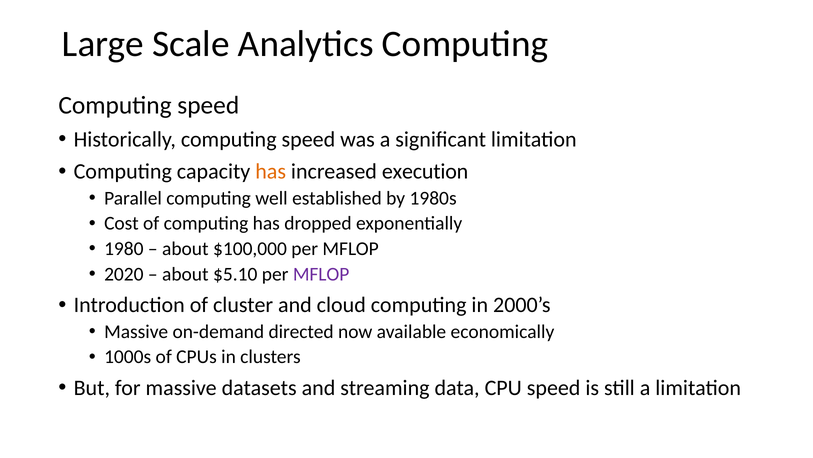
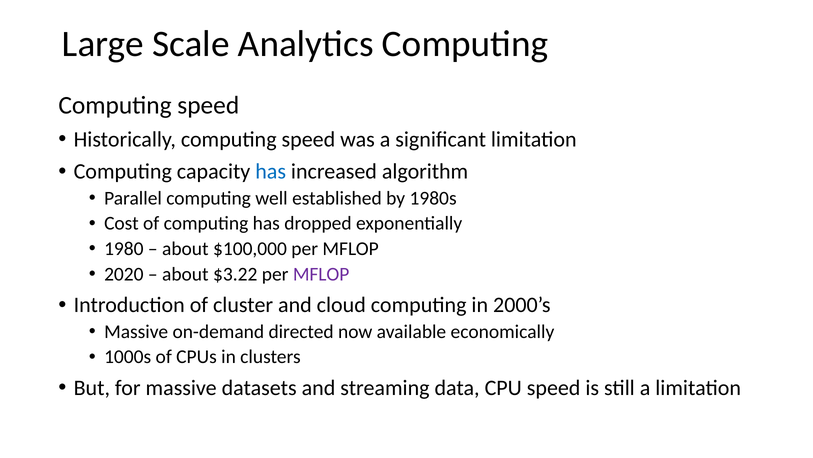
has at (271, 171) colour: orange -> blue
execution: execution -> algorithm
$5.10: $5.10 -> $3.22
